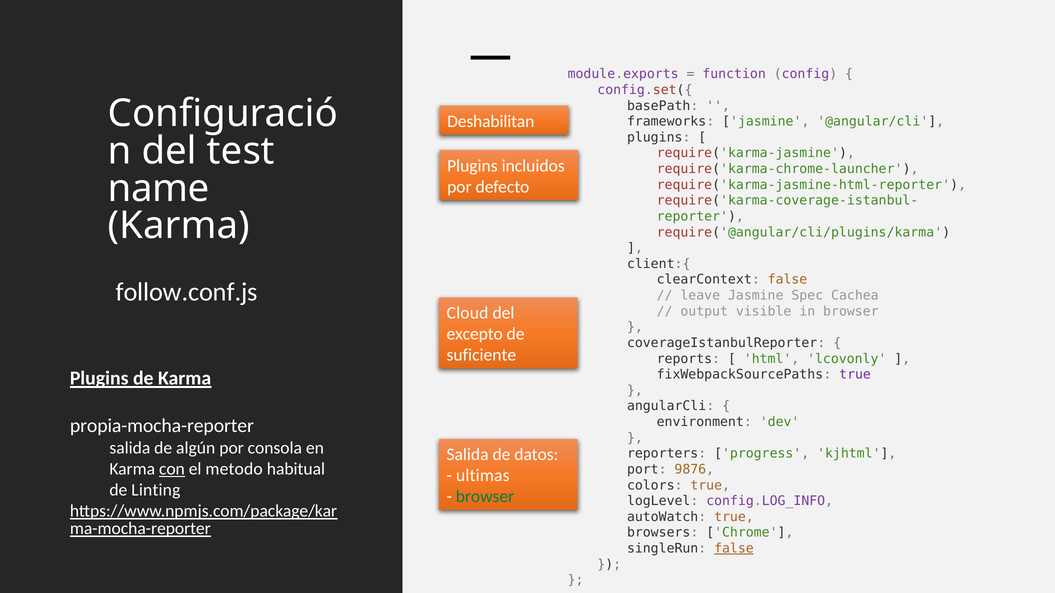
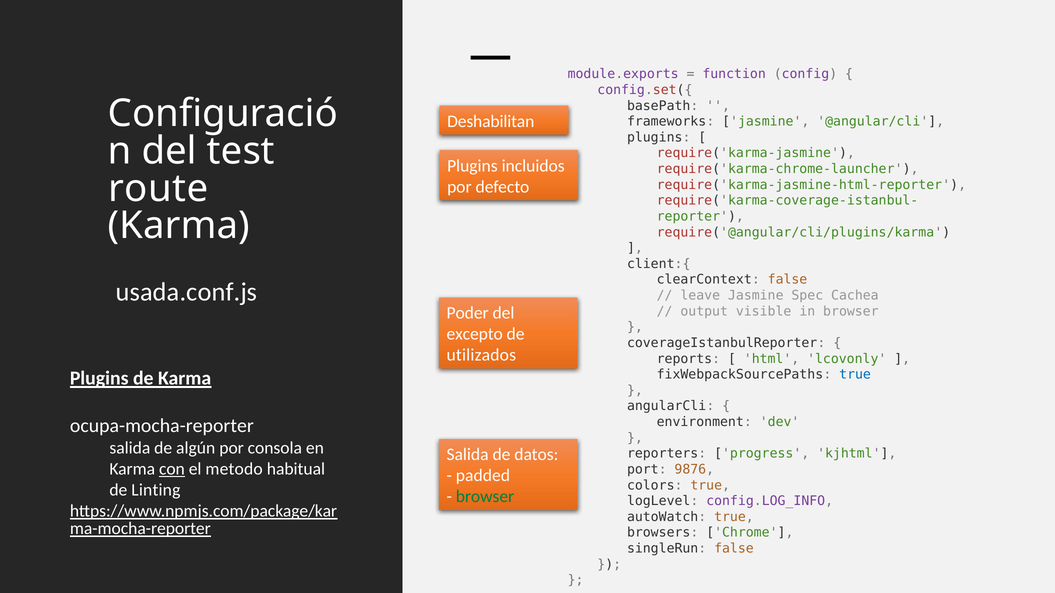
name: name -> route
follow.conf.js: follow.conf.js -> usada.conf.js
Cloud: Cloud -> Poder
suficiente: suficiente -> utilizados
true at (855, 375) colour: purple -> blue
propia-mocha-reporter: propia-mocha-reporter -> ocupa-mocha-reporter
ultimas: ultimas -> padded
false at (734, 549) underline: present -> none
